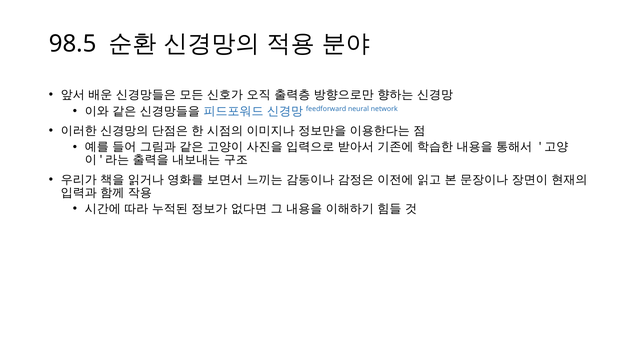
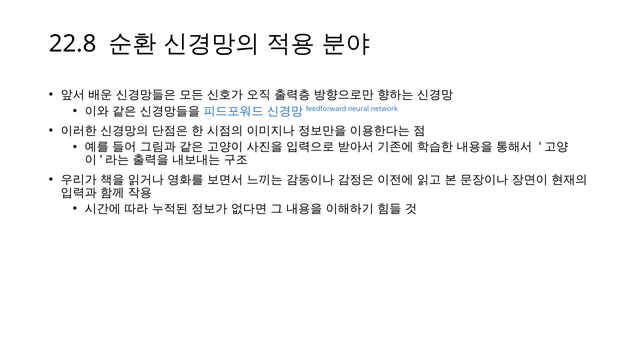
98.5: 98.5 -> 22.8
